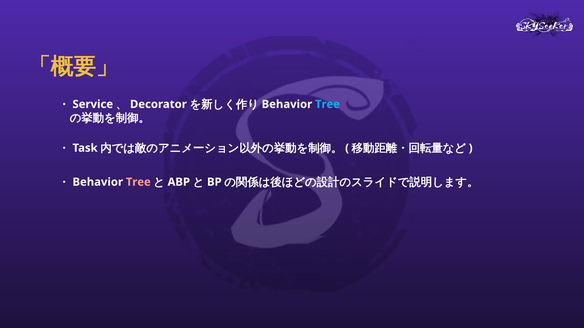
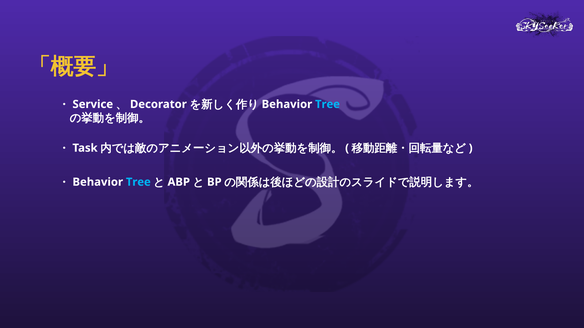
Tree at (138, 182) colour: pink -> light blue
